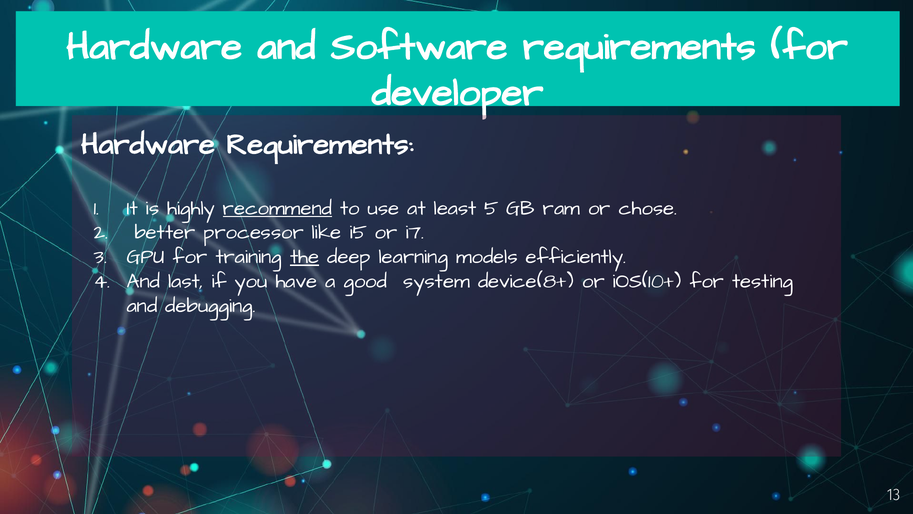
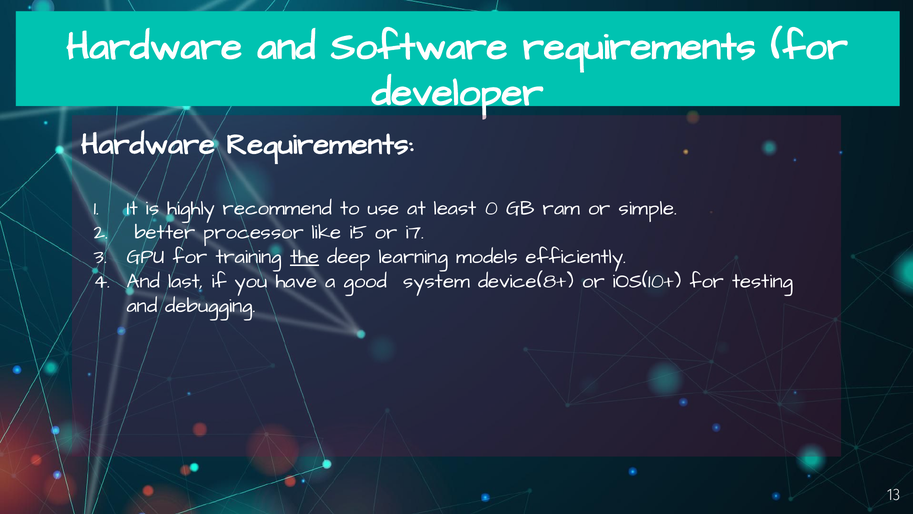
recommend underline: present -> none
5: 5 -> 0
chose: chose -> simple
